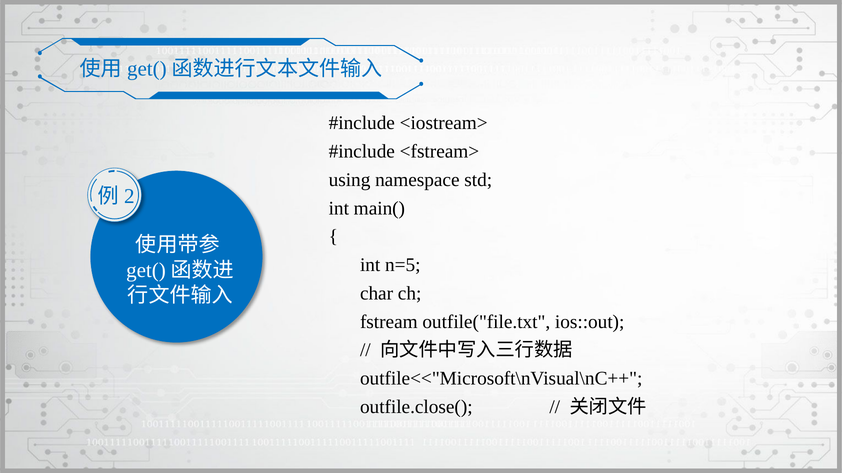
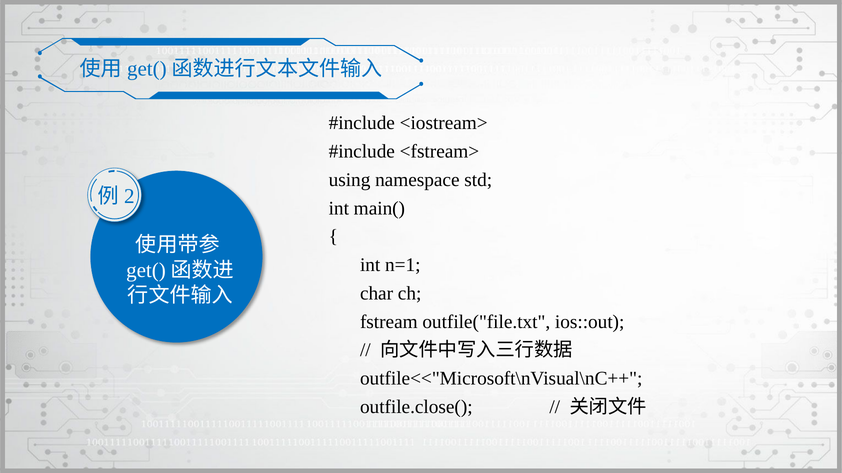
n=5: n=5 -> n=1
